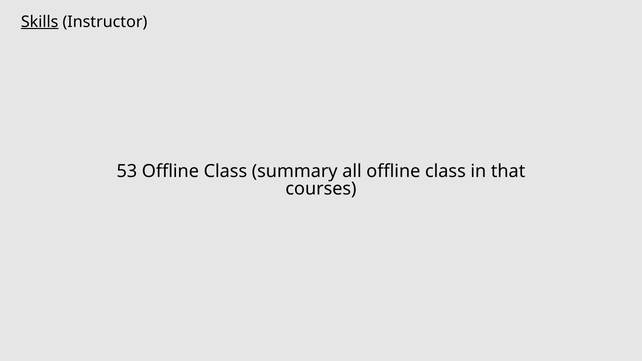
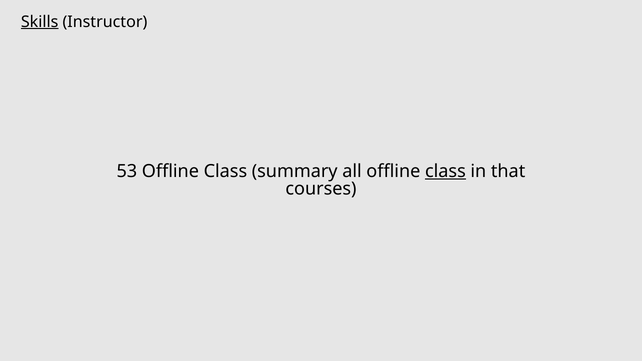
class at (445, 171) underline: none -> present
